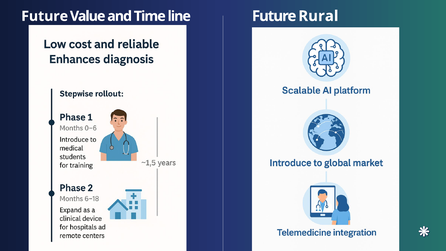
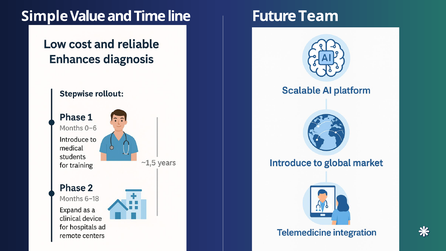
Future at (45, 16): Future -> Simple
Rural: Rural -> Team
